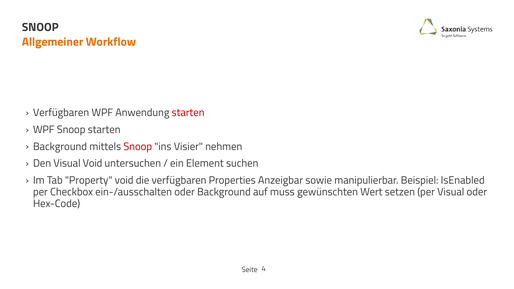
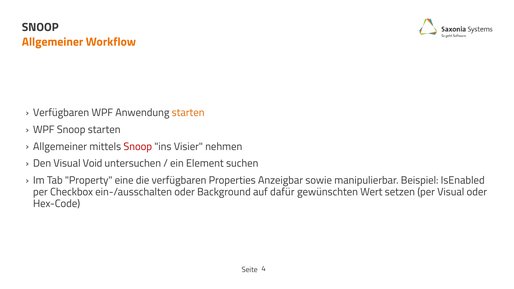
starten at (188, 113) colour: red -> orange
Background at (60, 147): Background -> Allgemeiner
Property void: void -> eine
muss: muss -> dafür
